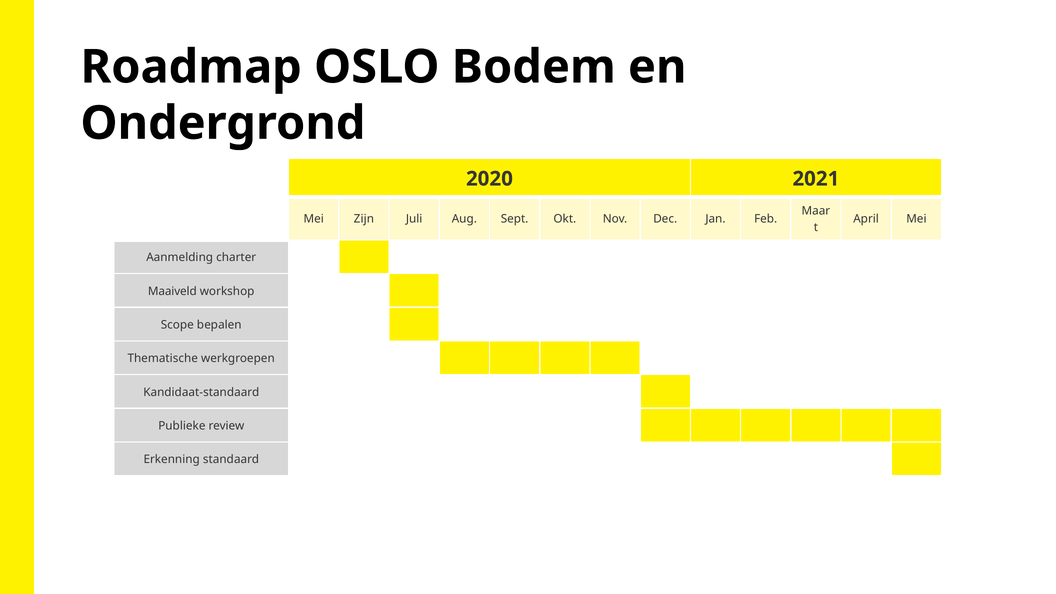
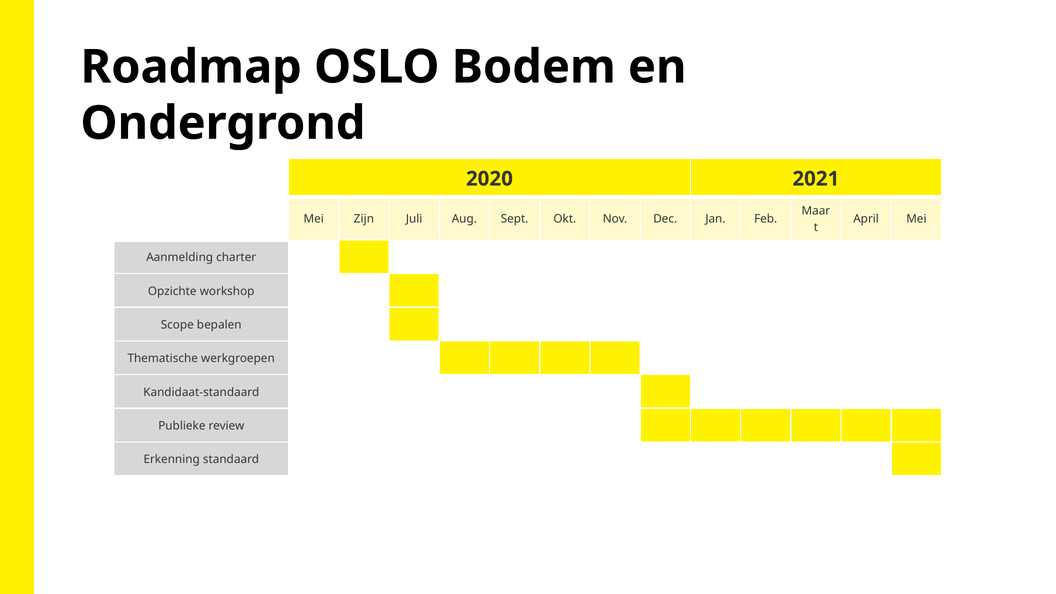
Maaiveld: Maaiveld -> Opzichte
